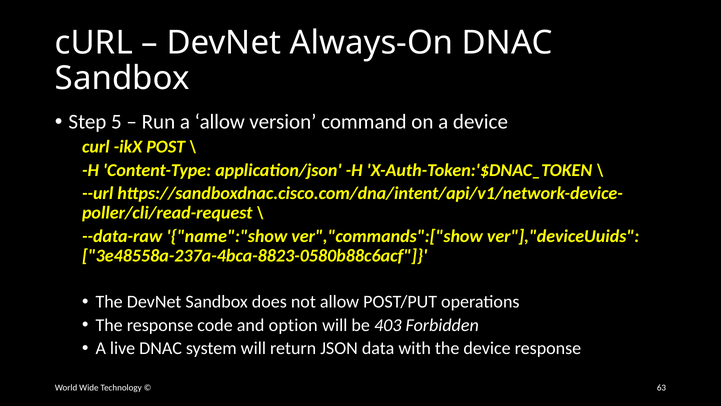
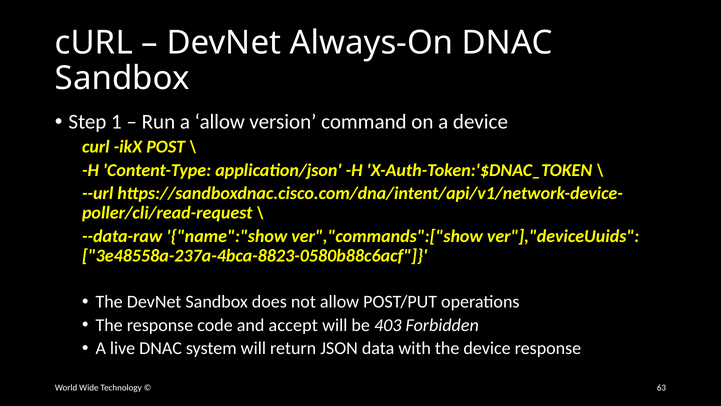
5: 5 -> 1
option: option -> accept
